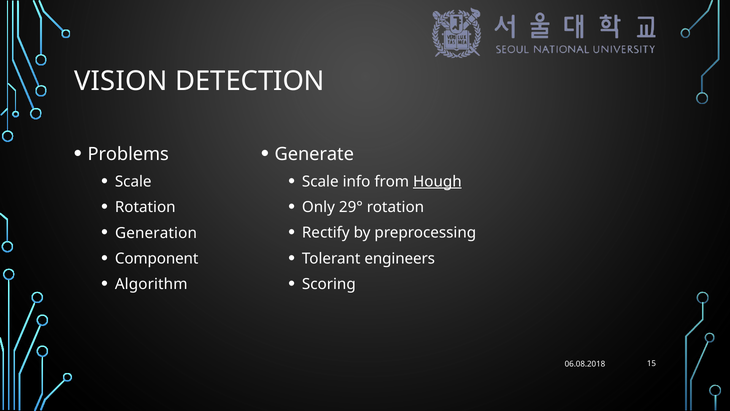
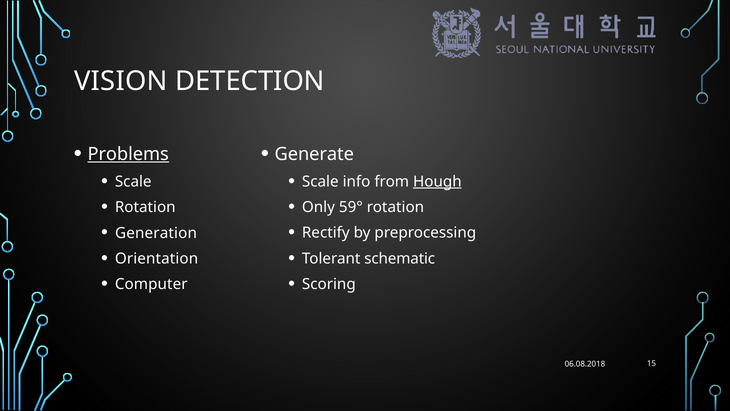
Problems underline: none -> present
29°: 29° -> 59°
engineers: engineers -> schematic
Component: Component -> Orientation
Algorithm: Algorithm -> Computer
